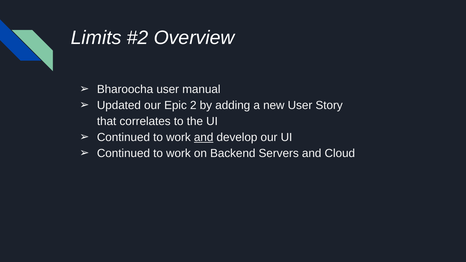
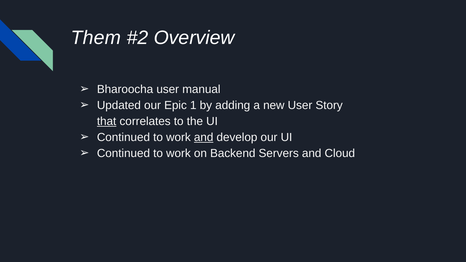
Limits: Limits -> Them
2: 2 -> 1
that underline: none -> present
